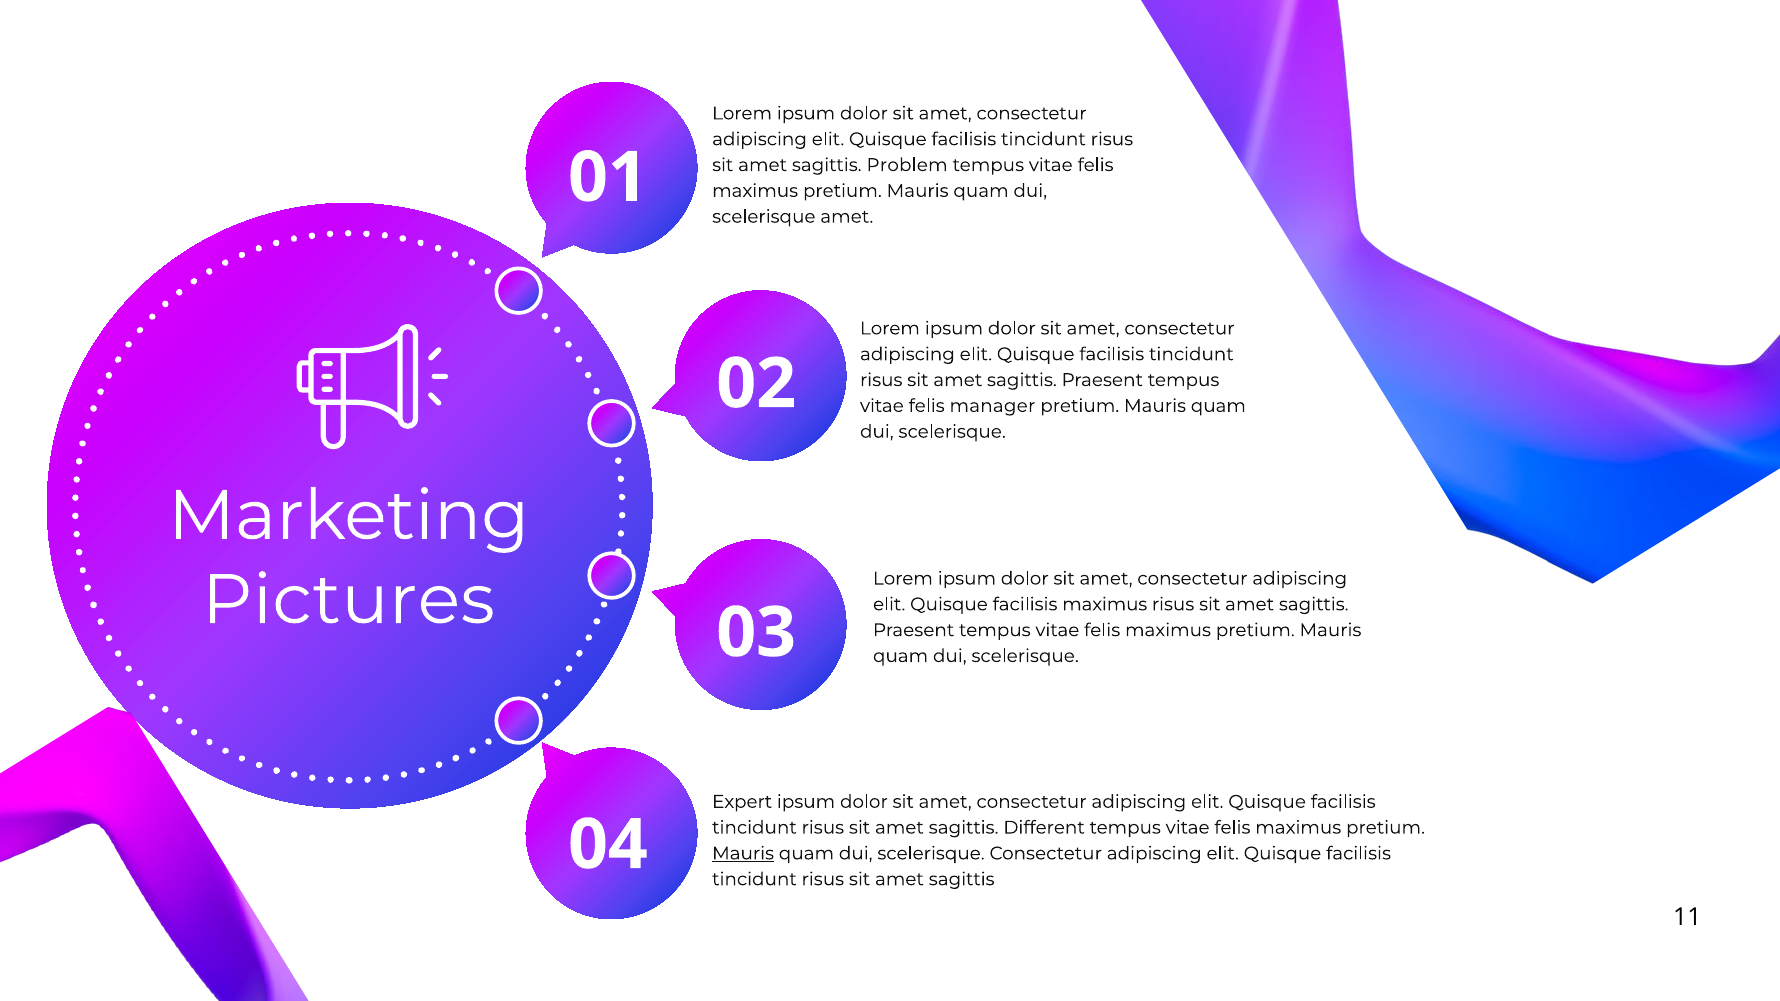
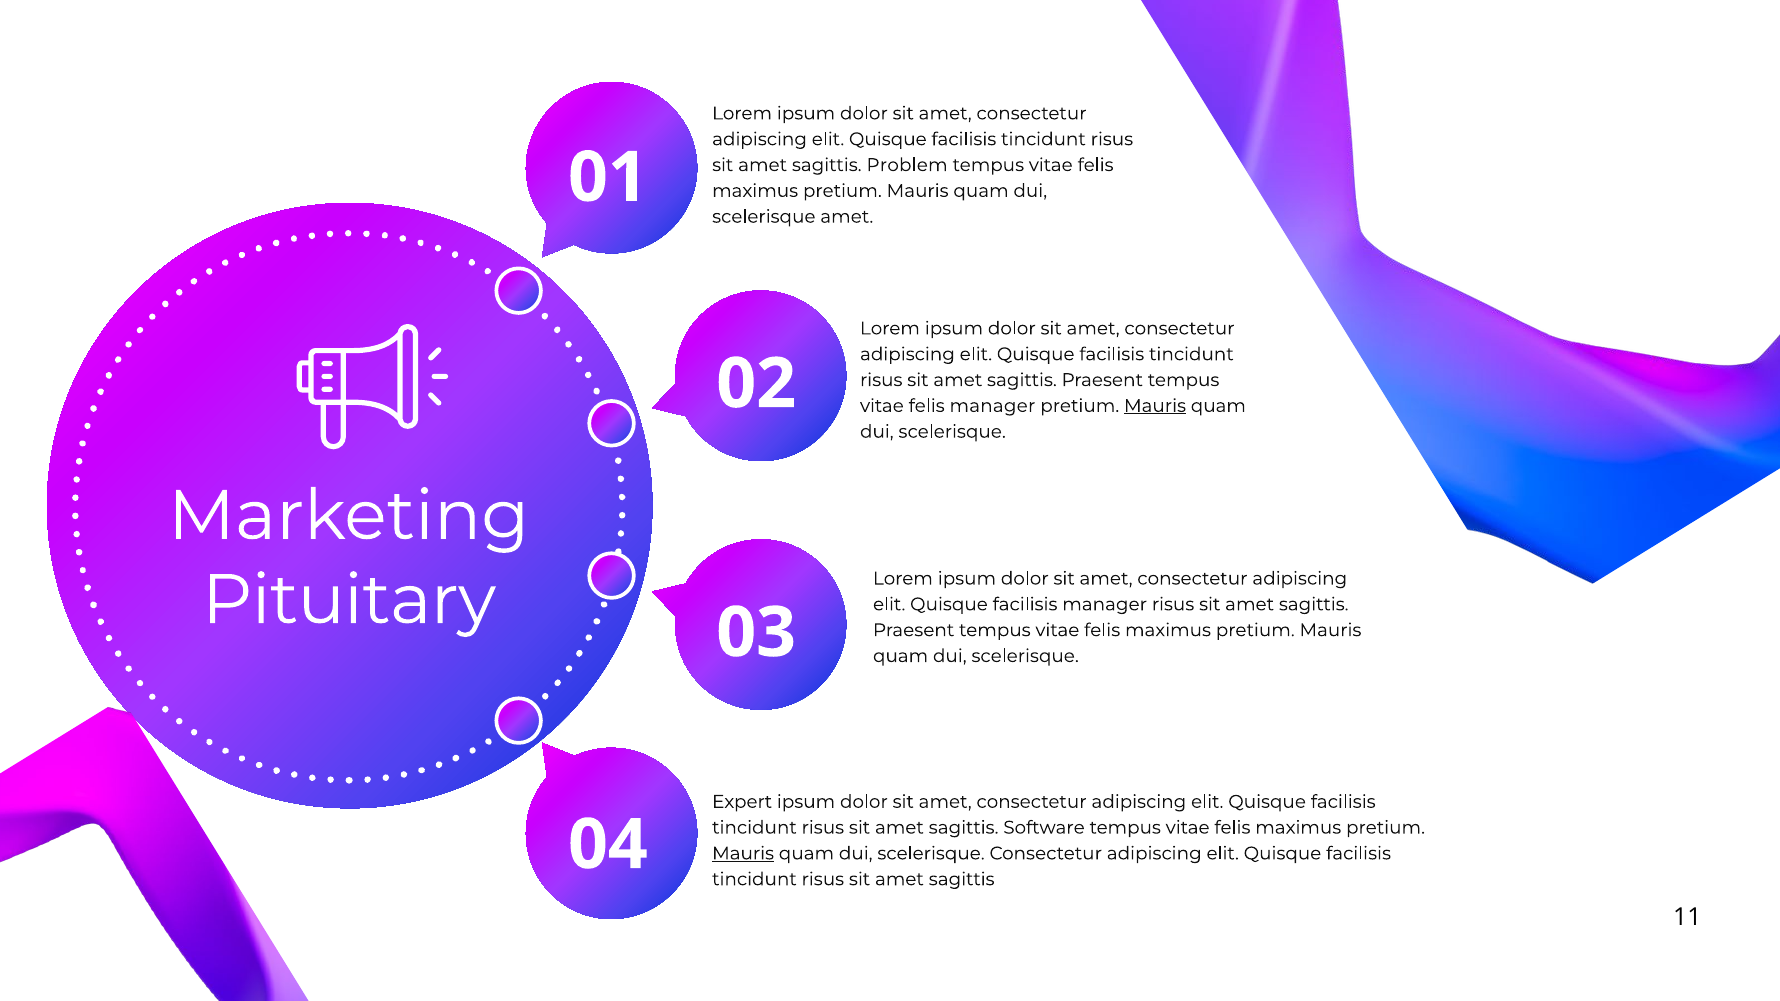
Mauris at (1155, 406) underline: none -> present
Pictures: Pictures -> Pituitary
facilisis maximus: maximus -> manager
Different: Different -> Software
